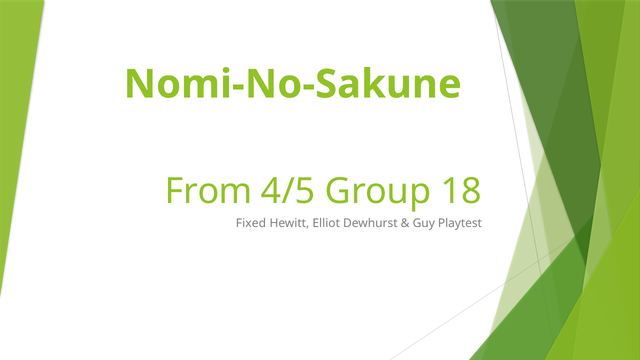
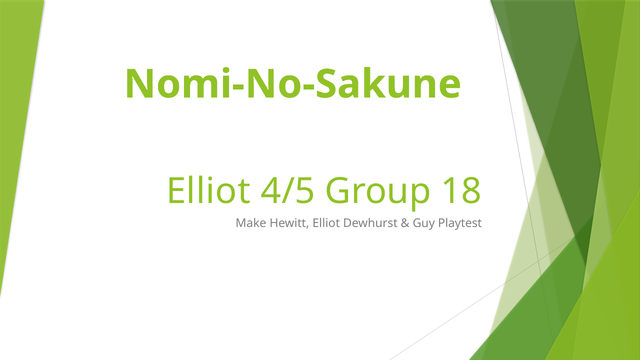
From at (209, 191): From -> Elliot
Fixed: Fixed -> Make
